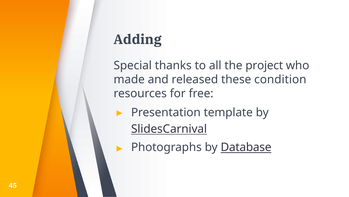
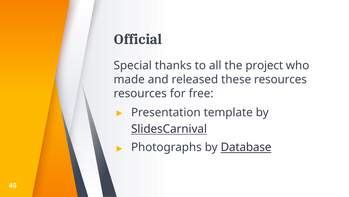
Adding: Adding -> Official
these condition: condition -> resources
